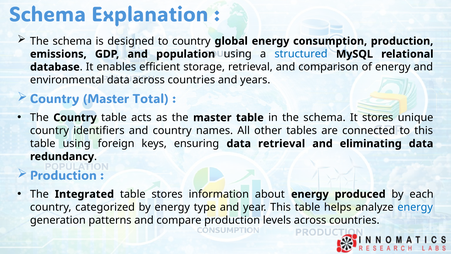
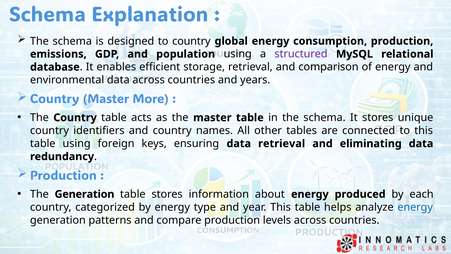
structured colour: blue -> purple
Total: Total -> More
The Integrated: Integrated -> Generation
